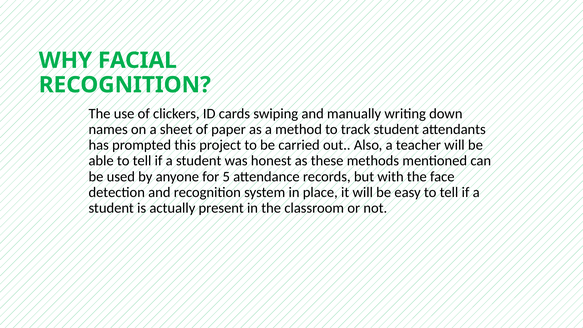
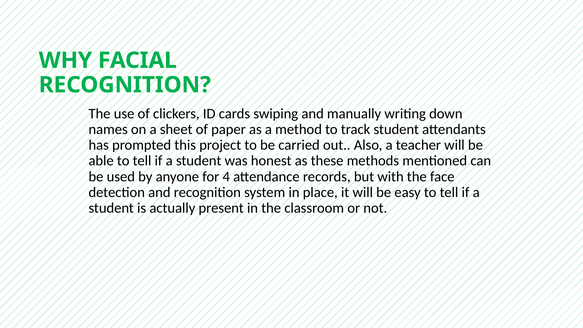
5: 5 -> 4
